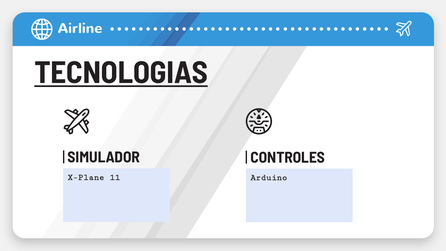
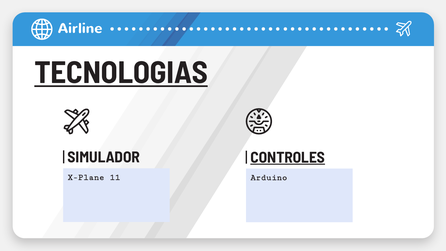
CONTROLES underline: none -> present
